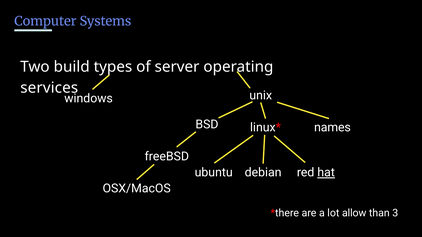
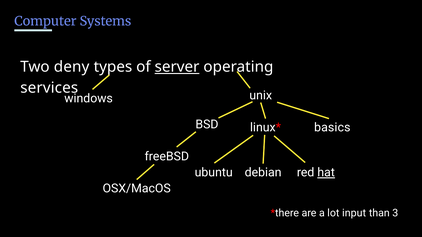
build: build -> deny
server underline: none -> present
names: names -> basics
allow: allow -> input
